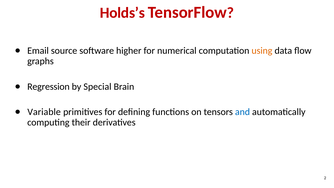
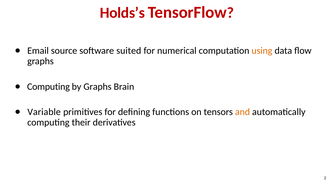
higher: higher -> suited
Regression at (48, 87): Regression -> Computing
by Special: Special -> Graphs
and colour: blue -> orange
